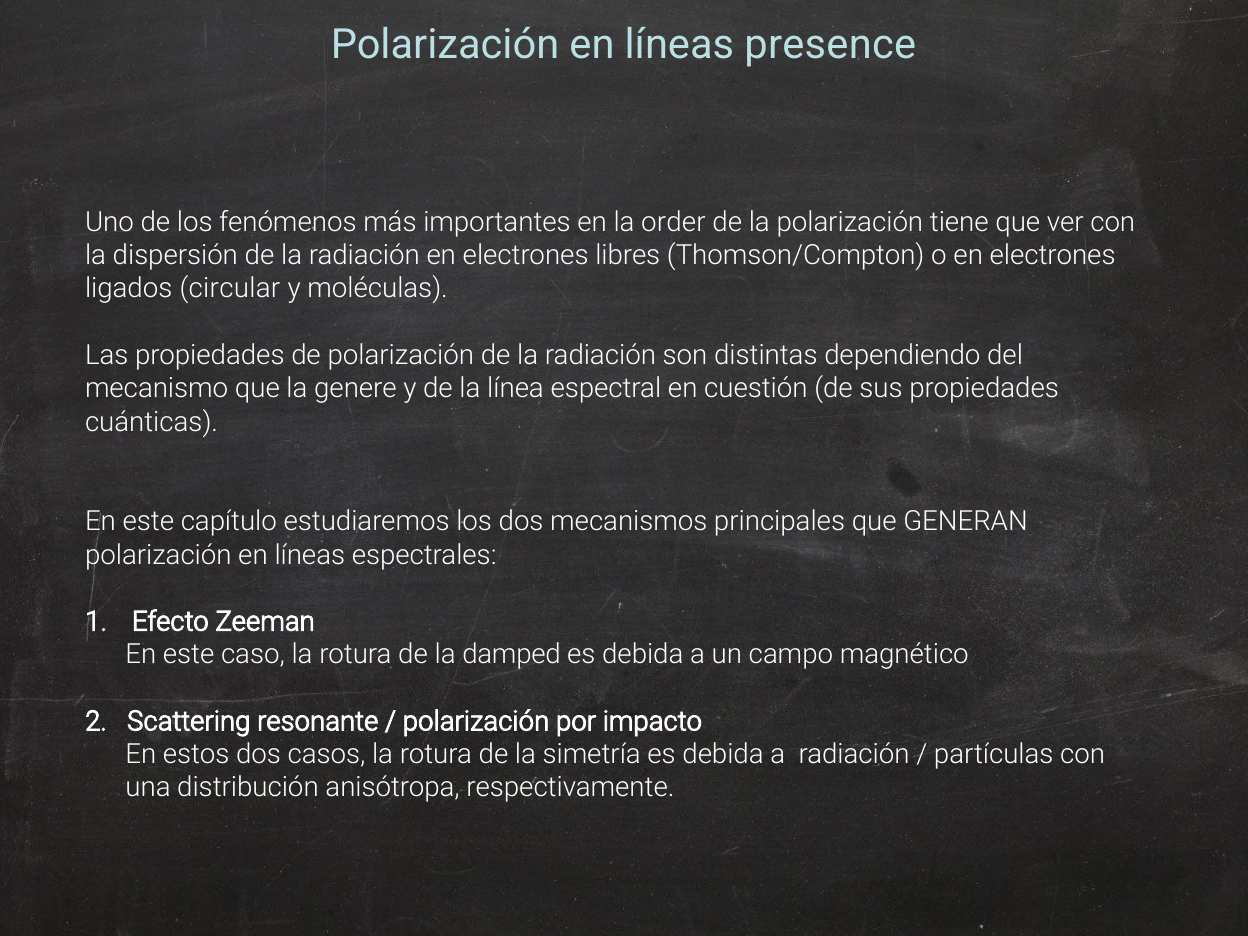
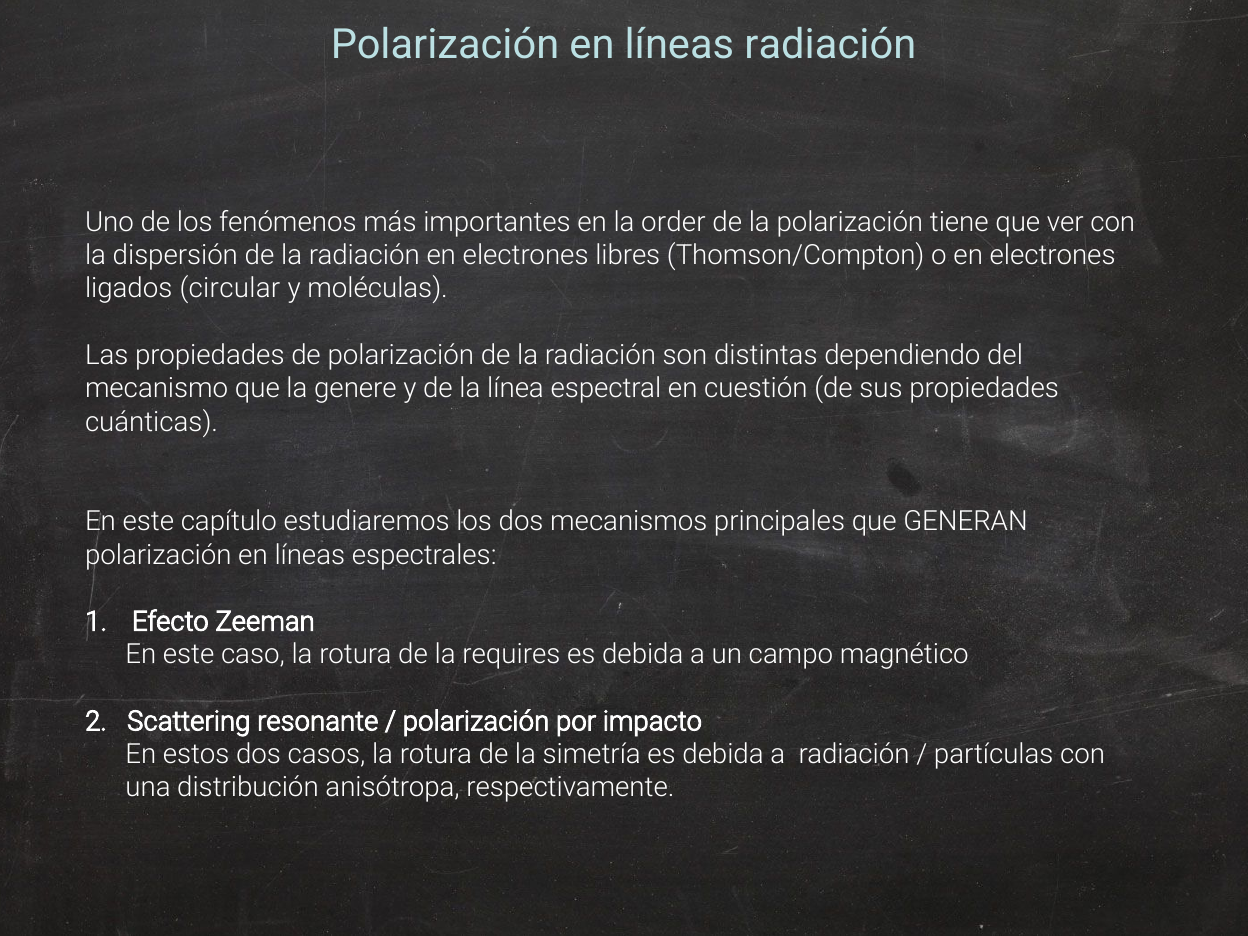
líneas presence: presence -> radiación
damped: damped -> requires
